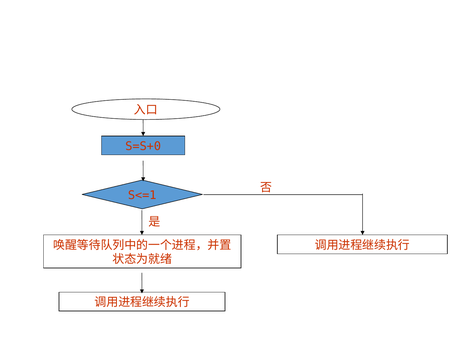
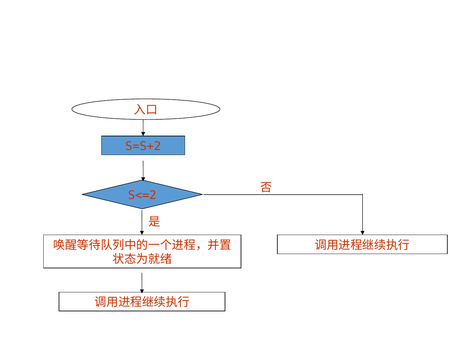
S=S+0: S=S+0 -> S=S+2
S<=1: S<=1 -> S<=2
